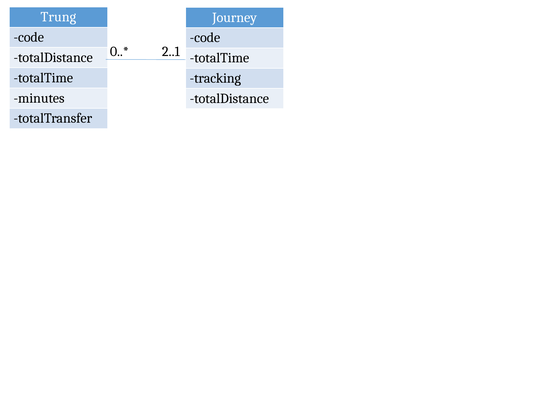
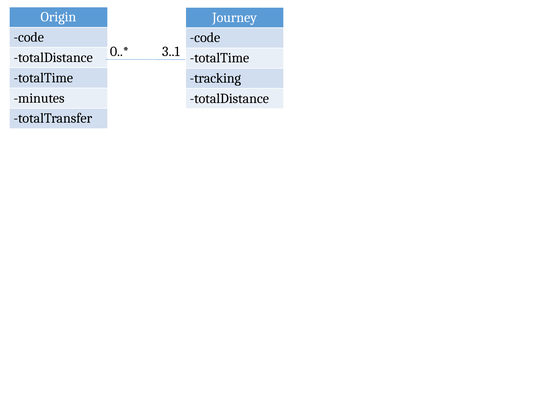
Trung: Trung -> Origin
2..1: 2..1 -> 3..1
